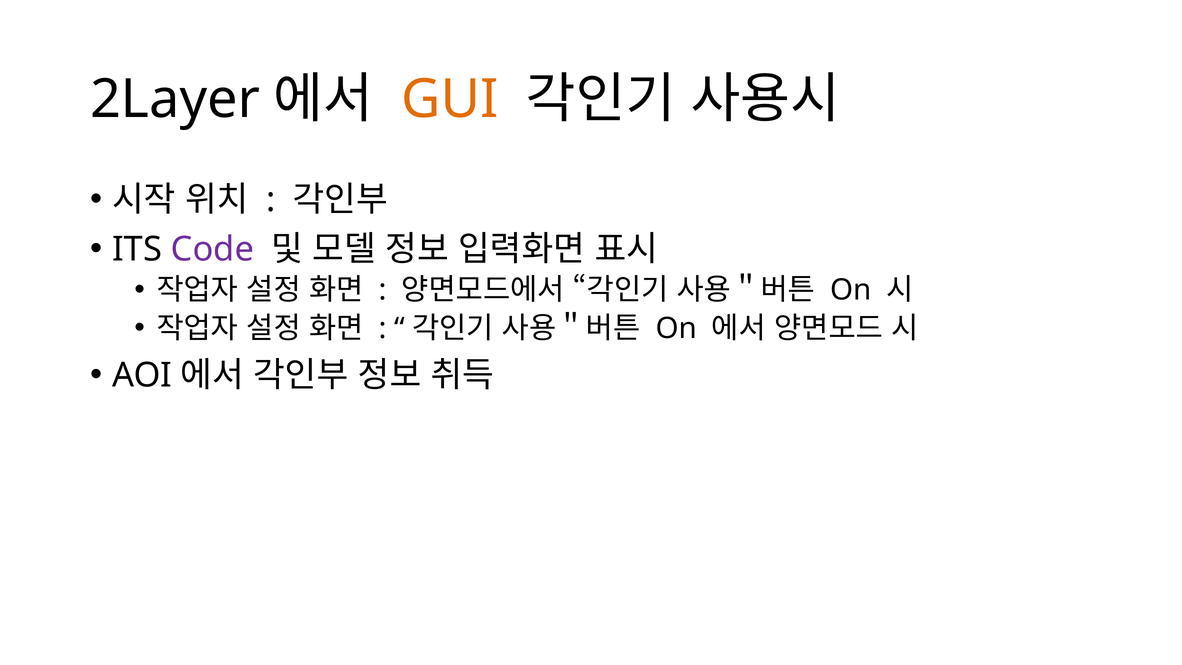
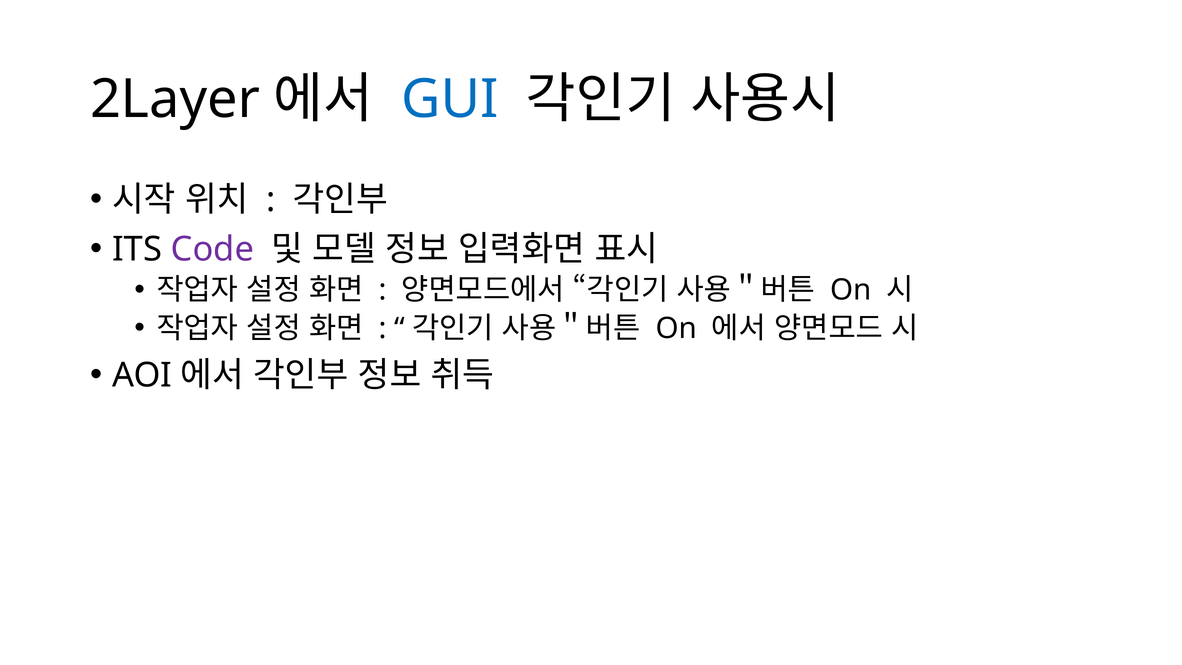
GUI colour: orange -> blue
